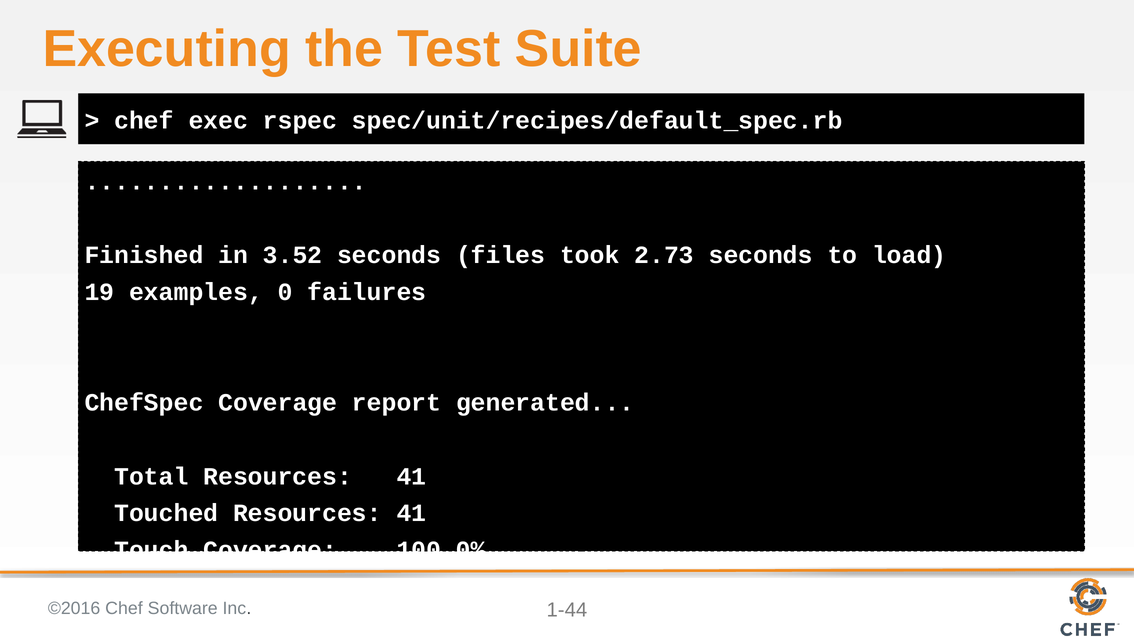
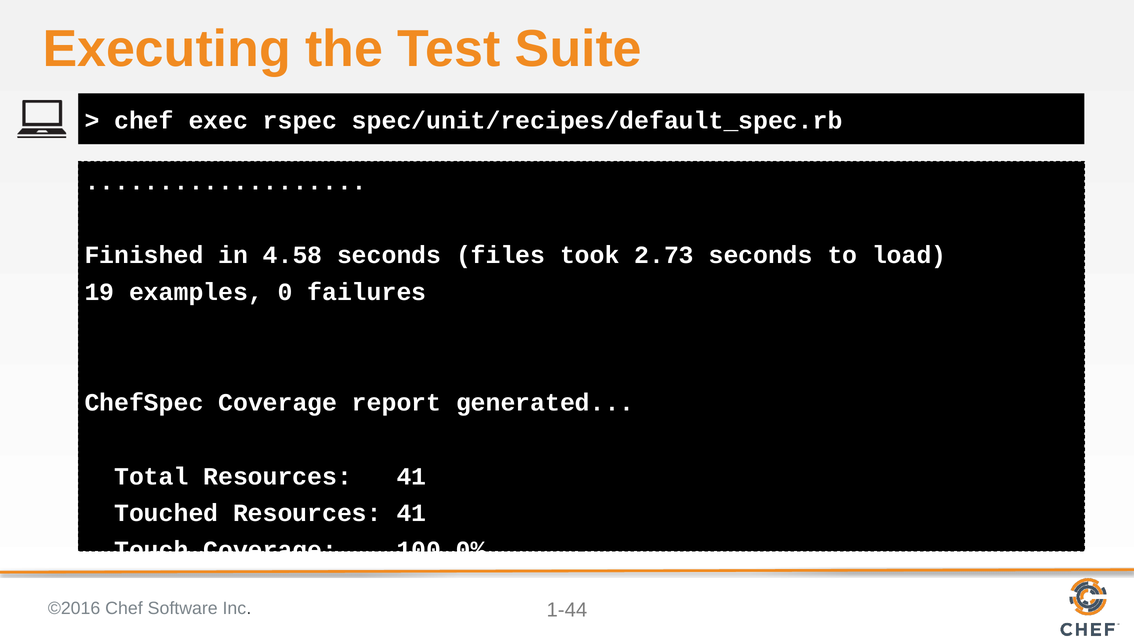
3.52: 3.52 -> 4.58
